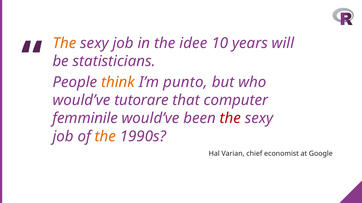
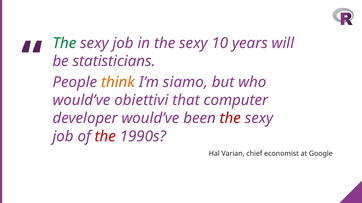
The at (64, 43) colour: orange -> green
in the idee: idee -> sexy
punto: punto -> siamo
tutorare: tutorare -> obiettivi
femminile: femminile -> developer
the at (105, 137) colour: orange -> red
